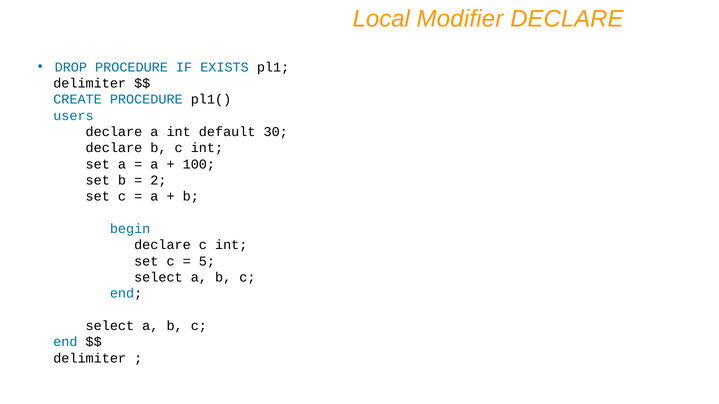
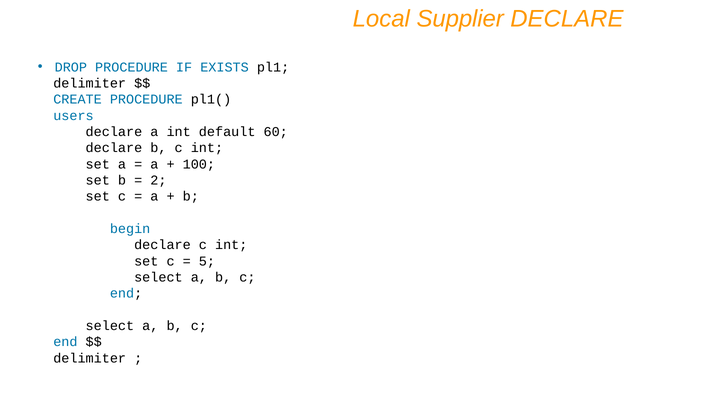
Modifier: Modifier -> Supplier
30: 30 -> 60
